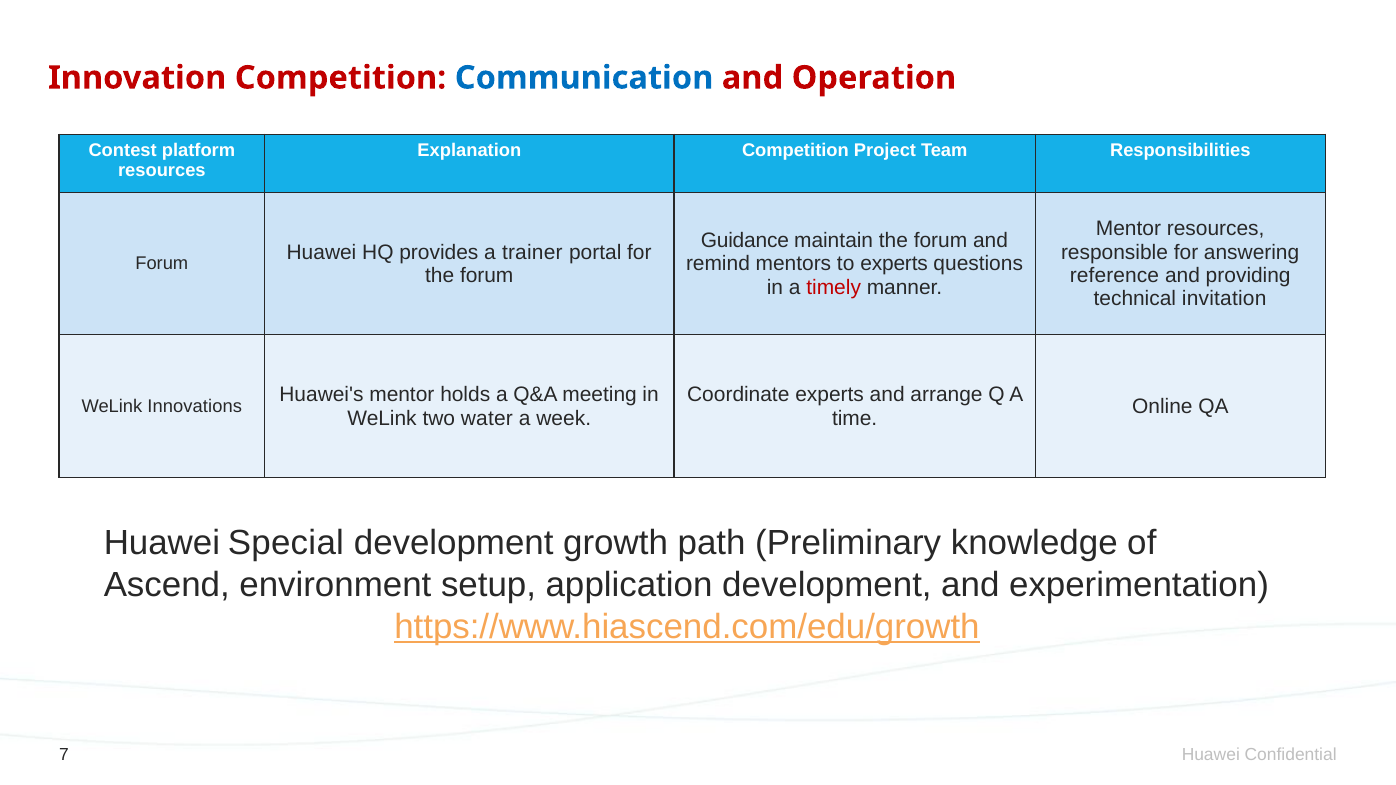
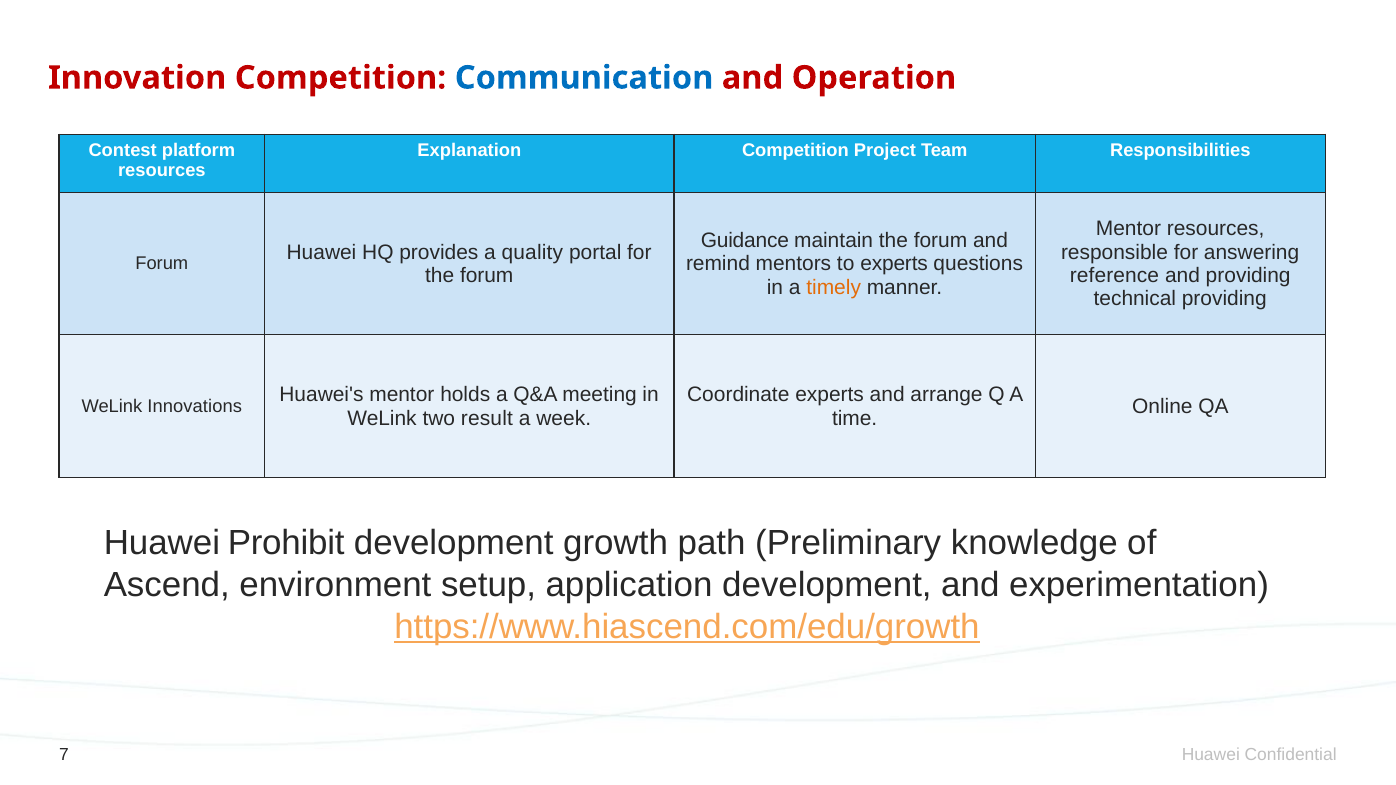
trainer: trainer -> quality
timely colour: red -> orange
technical invitation: invitation -> providing
water: water -> result
Special: Special -> Prohibit
